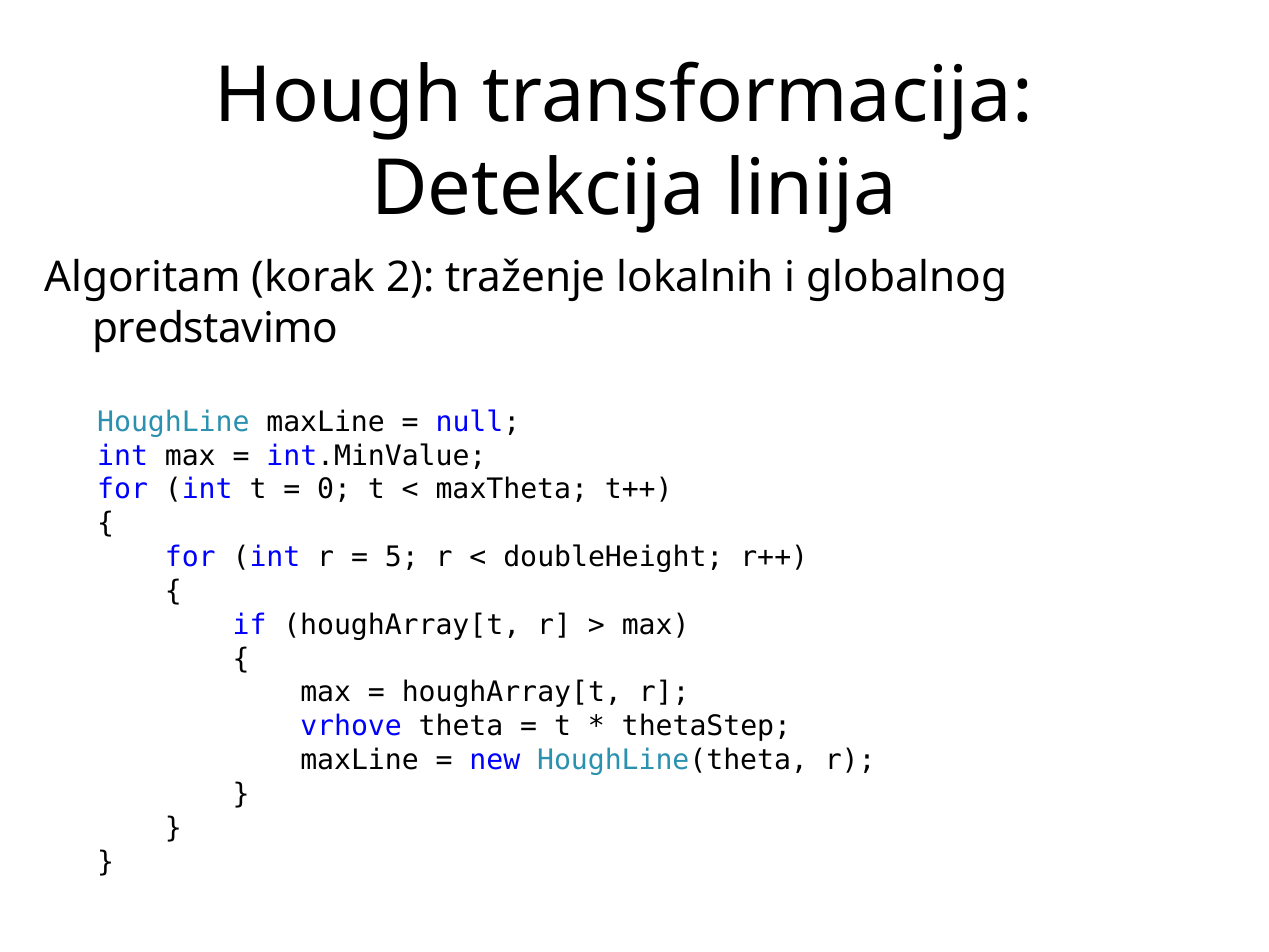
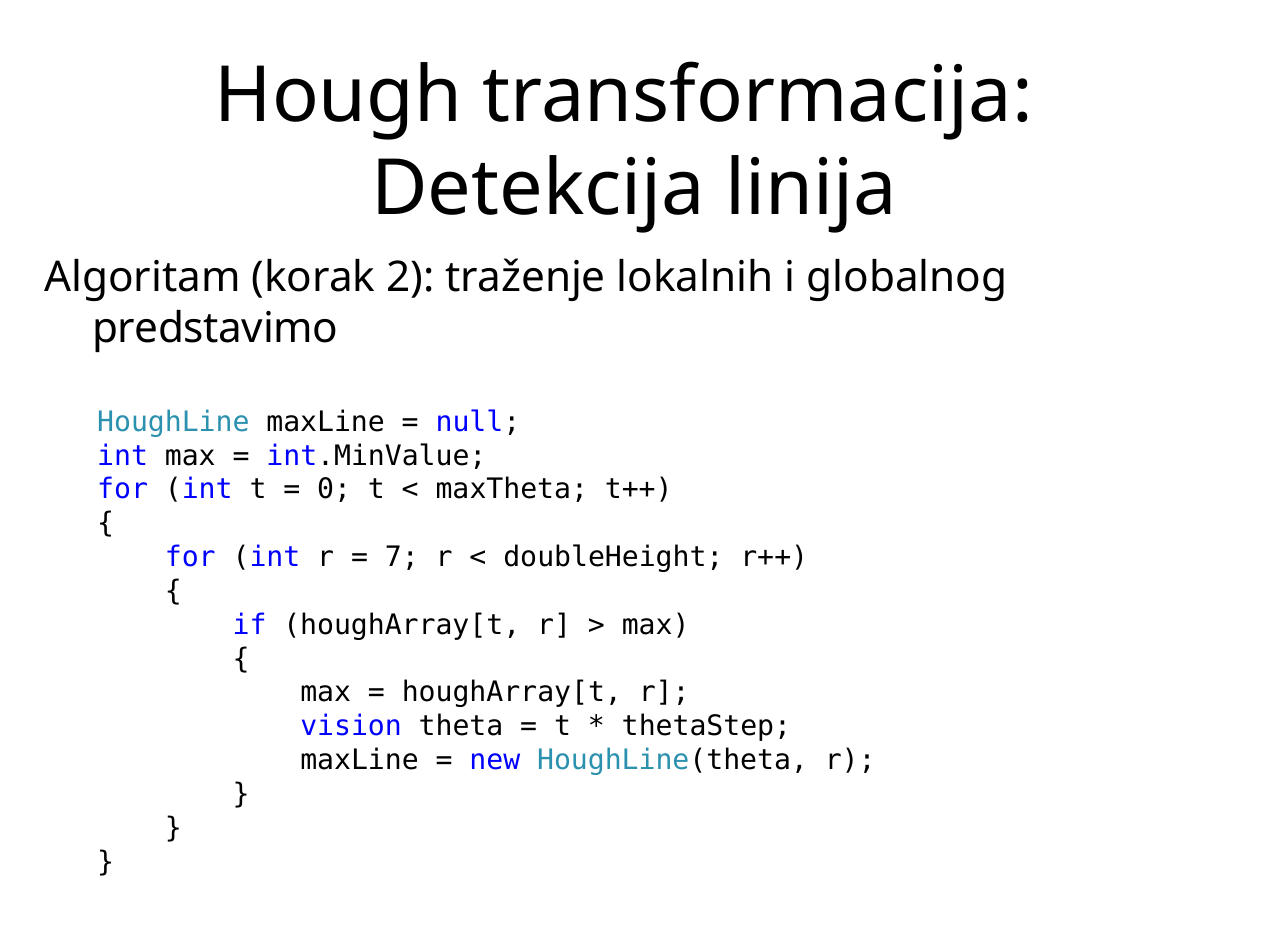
5: 5 -> 7
vrhove: vrhove -> vision
